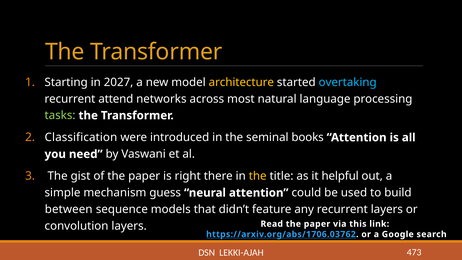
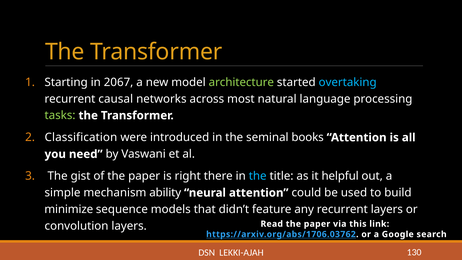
2027: 2027 -> 2067
architecture colour: yellow -> light green
attend: attend -> causal
the at (258, 176) colour: yellow -> light blue
guess: guess -> ability
between: between -> minimize
473: 473 -> 130
